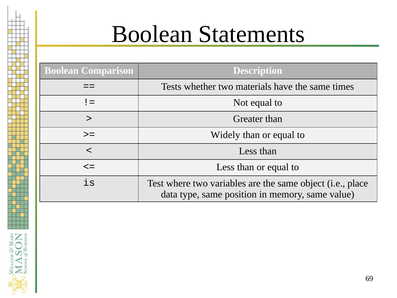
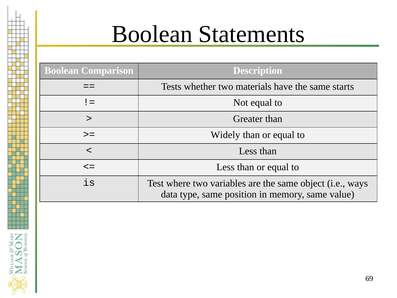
times: times -> starts
place: place -> ways
